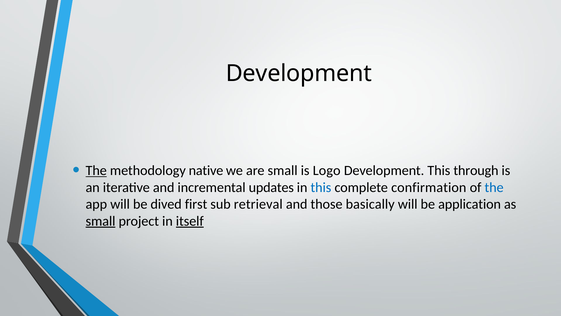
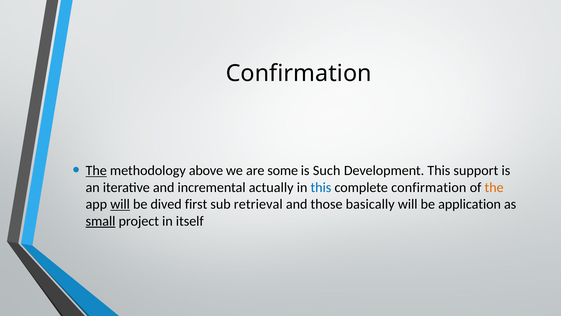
Development at (299, 74): Development -> Confirmation
native: native -> above
are small: small -> some
Logo: Logo -> Such
through: through -> support
updates: updates -> actually
the at (494, 187) colour: blue -> orange
will at (120, 204) underline: none -> present
itself underline: present -> none
